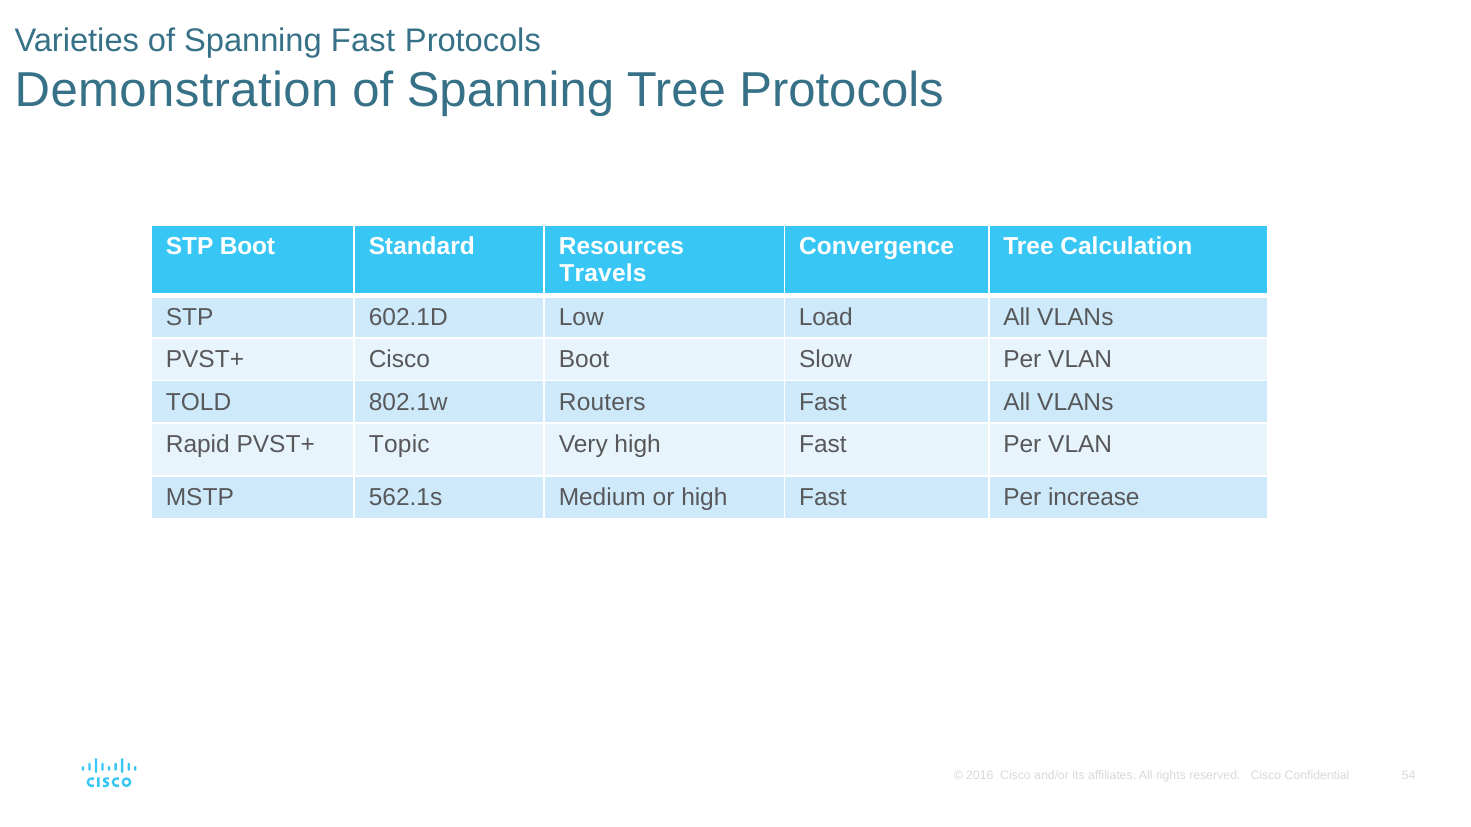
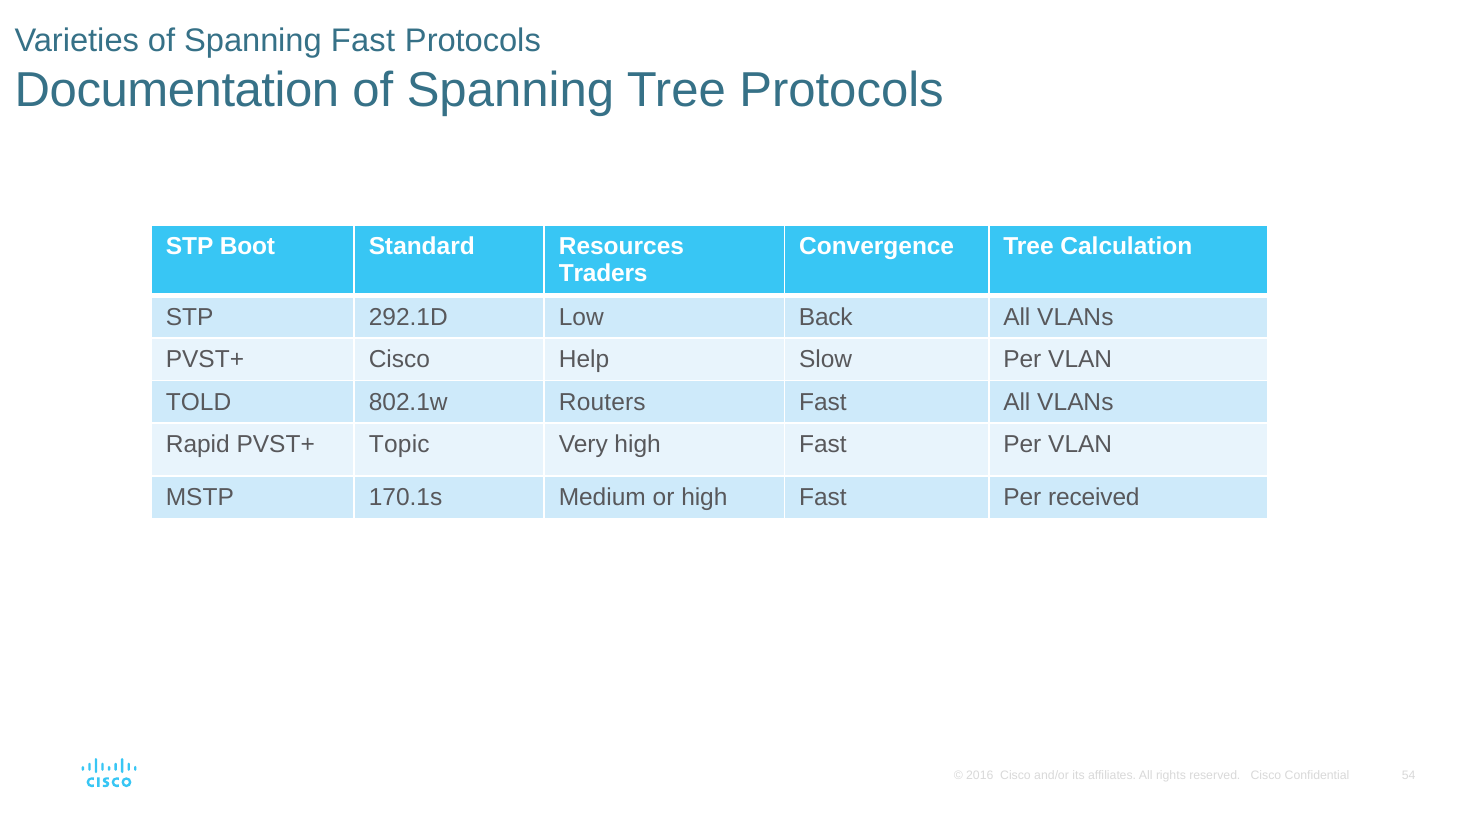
Demonstration: Demonstration -> Documentation
Travels: Travels -> Traders
602.1D: 602.1D -> 292.1D
Load: Load -> Back
Cisco Boot: Boot -> Help
562.1s: 562.1s -> 170.1s
increase: increase -> received
